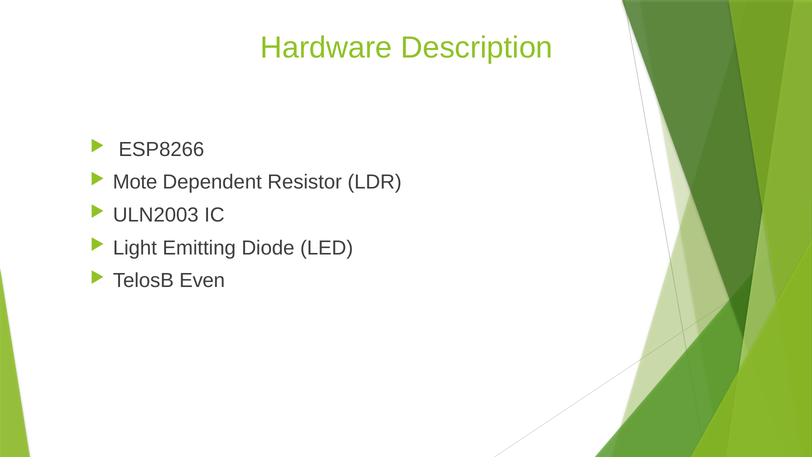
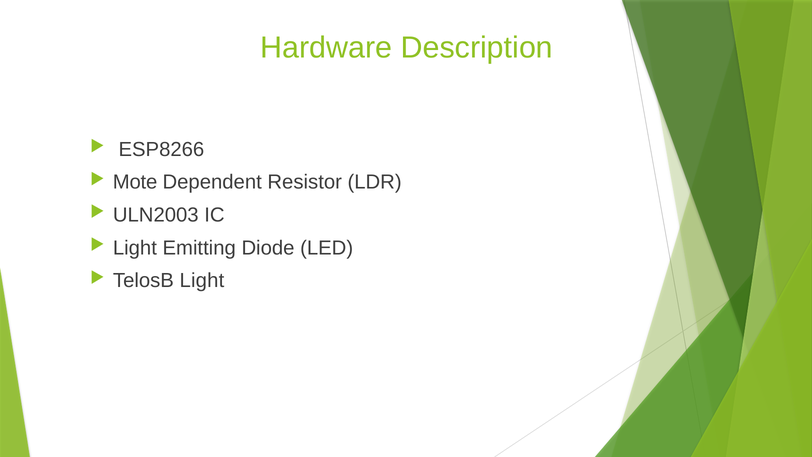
TelosB Even: Even -> Light
